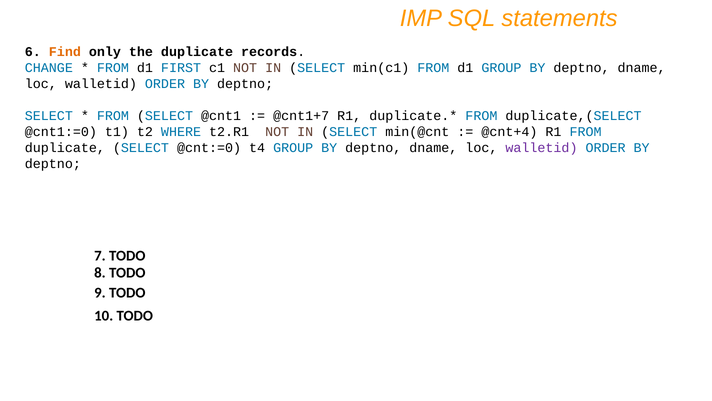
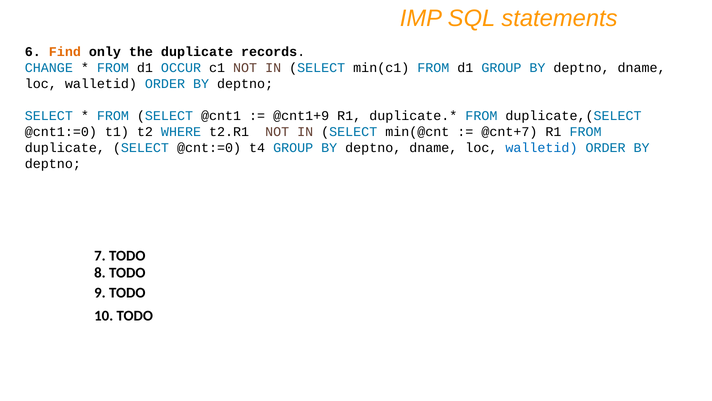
FIRST: FIRST -> OCCUR
@cnt1+7: @cnt1+7 -> @cnt1+9
@cnt+4: @cnt+4 -> @cnt+7
walletid at (541, 148) colour: purple -> blue
